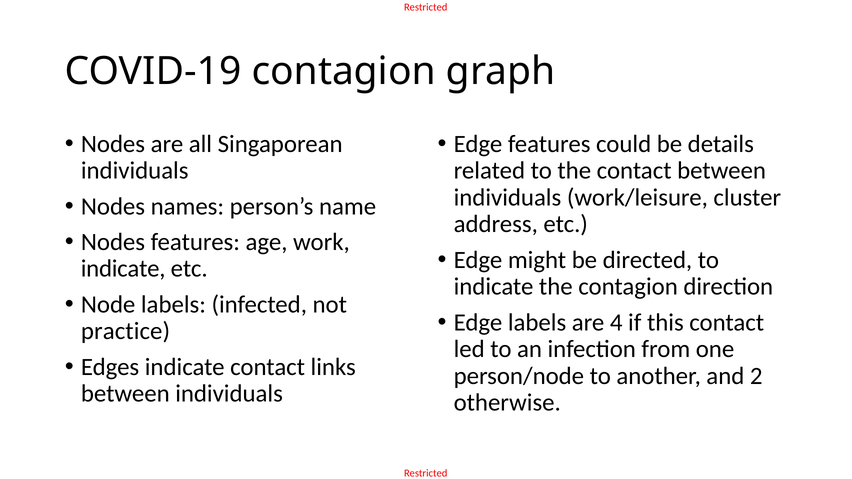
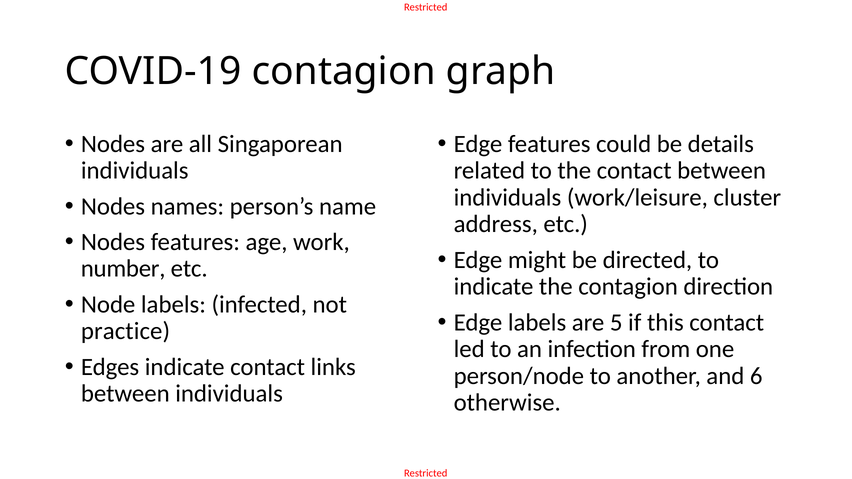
indicate at (123, 269): indicate -> number
4: 4 -> 5
2: 2 -> 6
